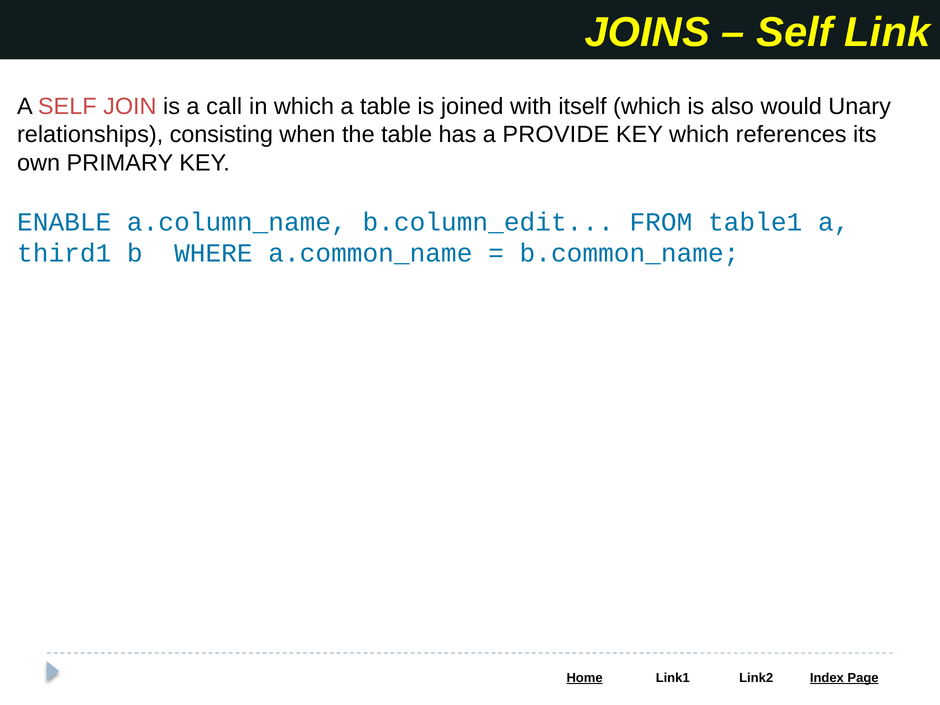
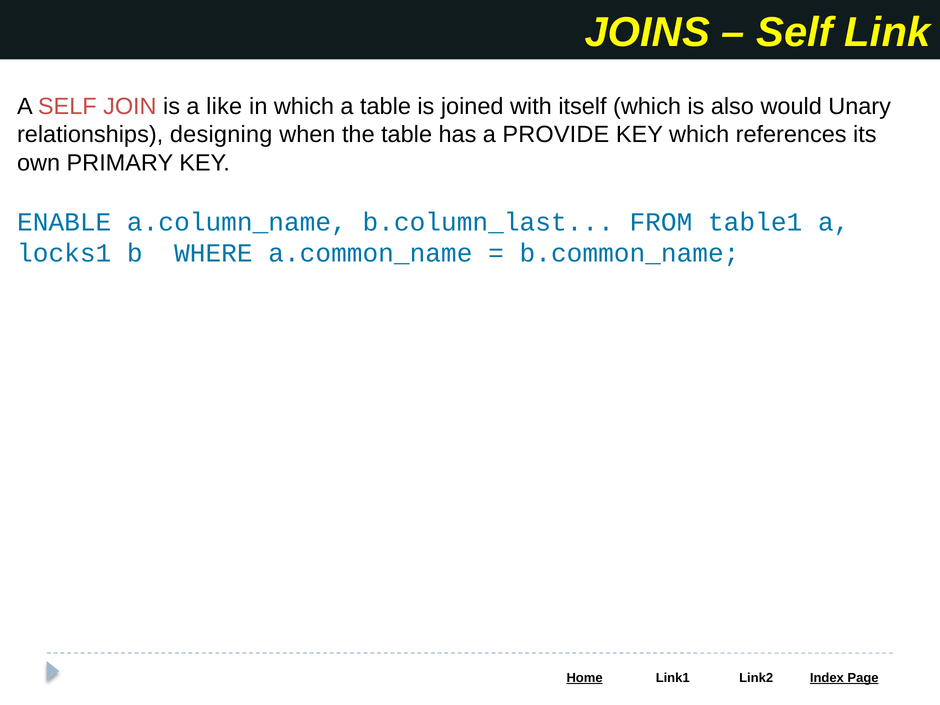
call: call -> like
consisting: consisting -> designing
b.column_edit: b.column_edit -> b.column_last
third1: third1 -> locks1
